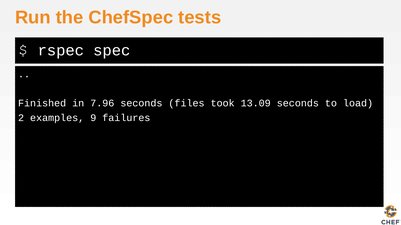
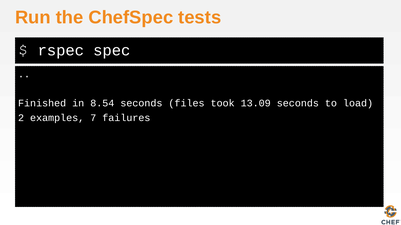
7.96: 7.96 -> 8.54
9: 9 -> 7
